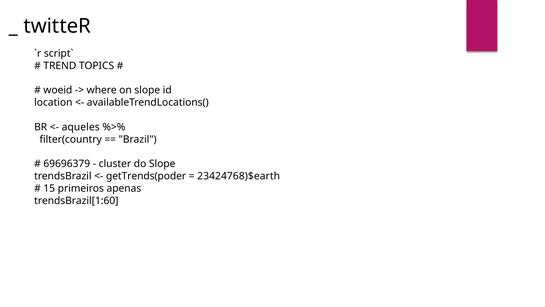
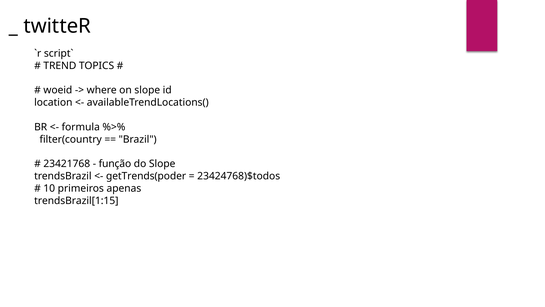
aqueles: aqueles -> formula
69696379: 69696379 -> 23421768
cluster: cluster -> função
23424768)$earth: 23424768)$earth -> 23424768)$todos
15: 15 -> 10
trendsBrazil[1:60: trendsBrazil[1:60 -> trendsBrazil[1:15
